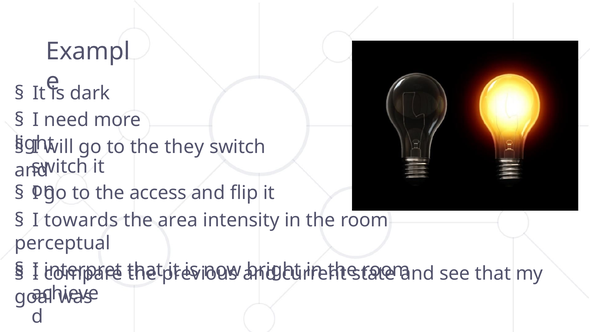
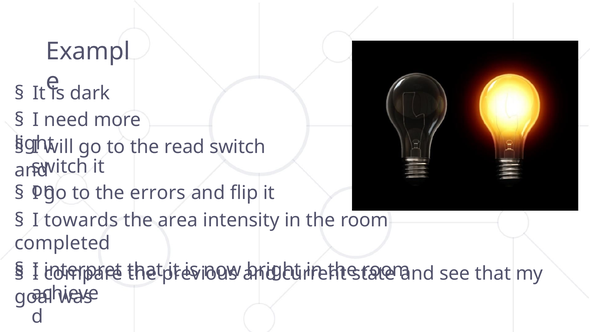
they: they -> read
access: access -> errors
perceptual: perceptual -> completed
